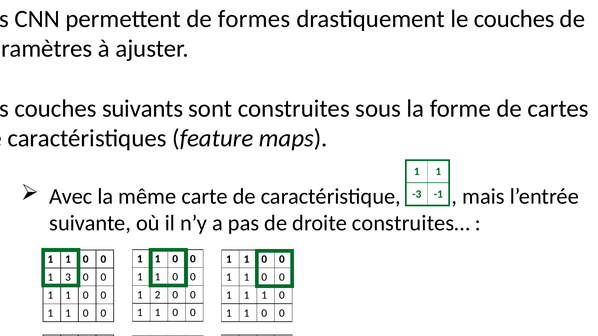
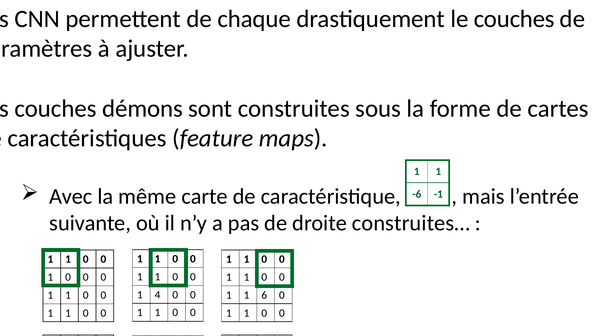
formes: formes -> chaque
suivants: suivants -> démons
-3: -3 -> -6
3 at (68, 277): 3 -> 0
2: 2 -> 4
1 1 1: 1 -> 6
